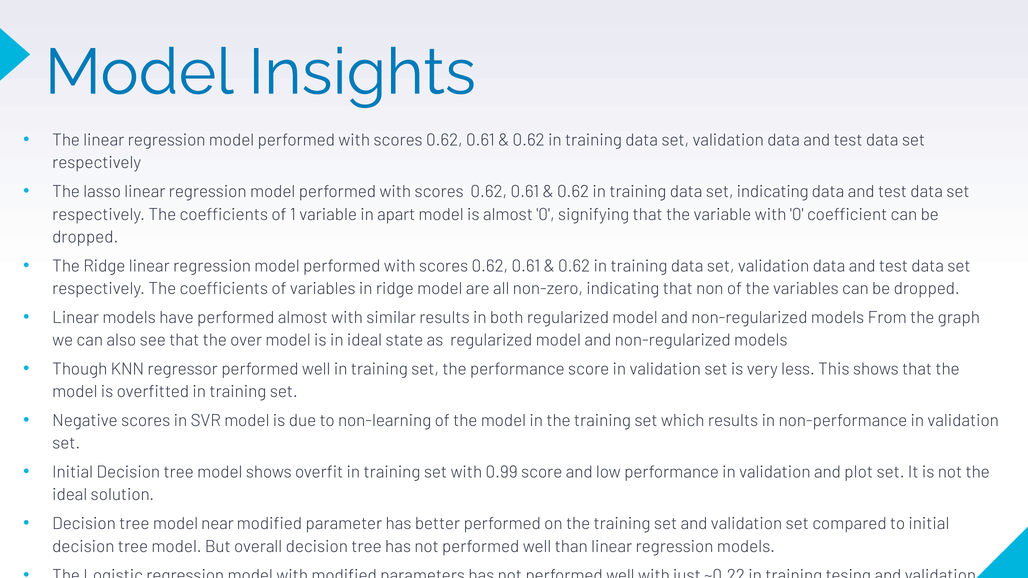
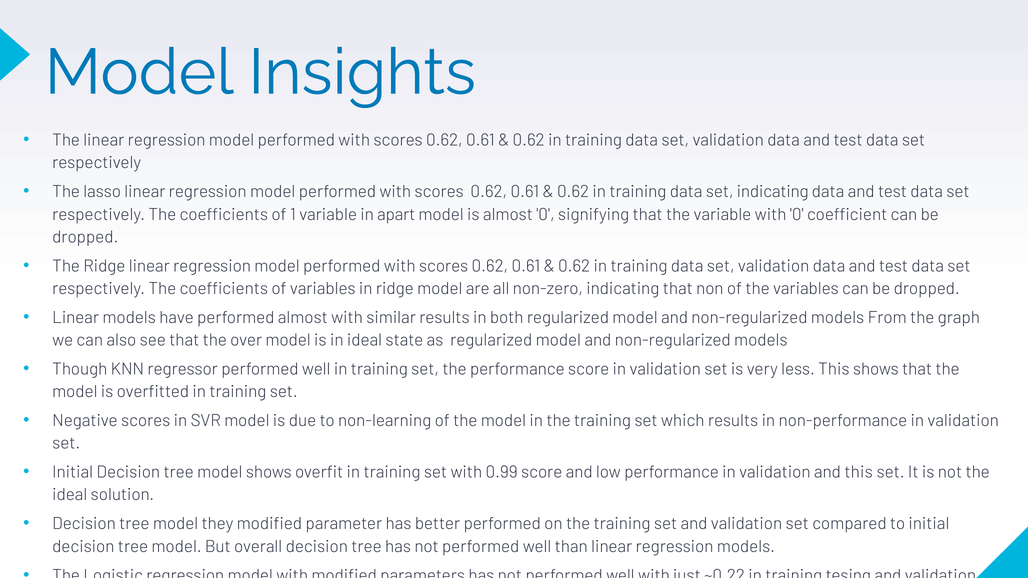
and plot: plot -> this
near: near -> they
